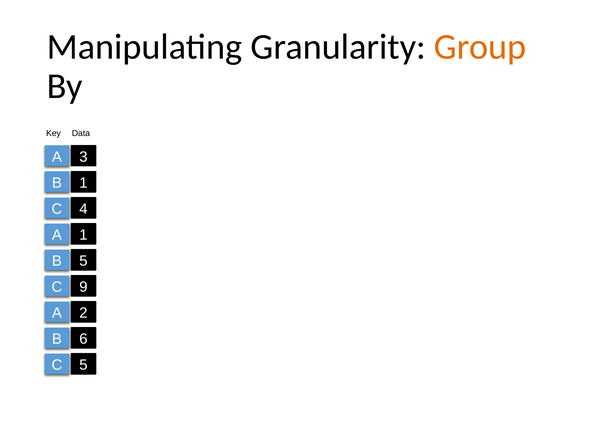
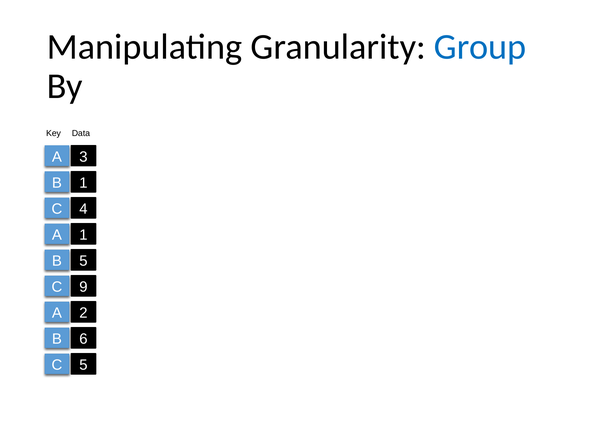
Group colour: orange -> blue
